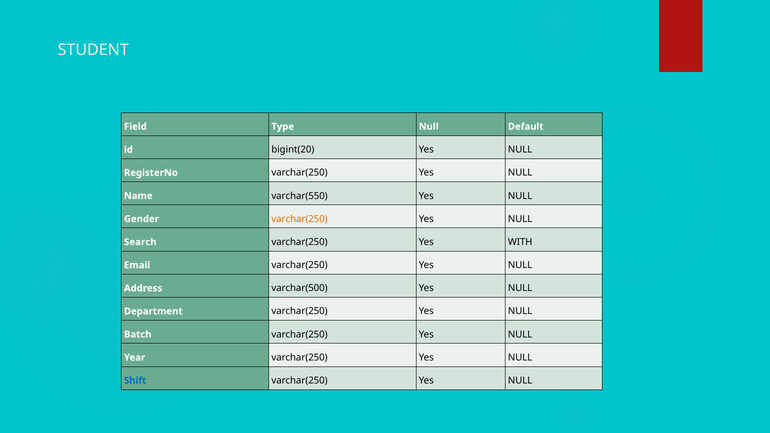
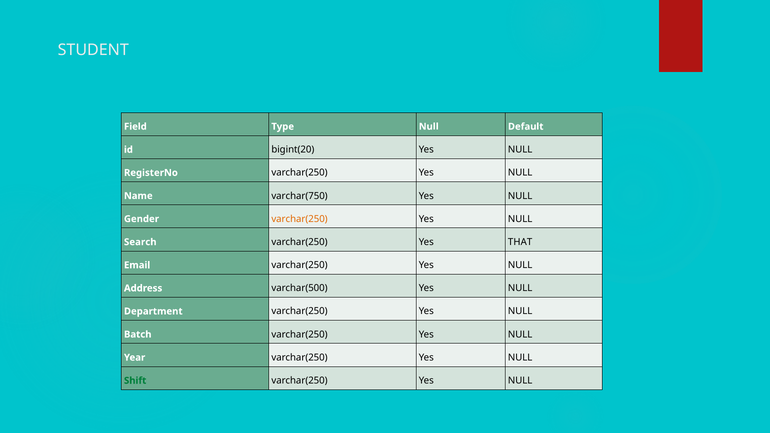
varchar(550: varchar(550 -> varchar(750
WITH: WITH -> THAT
Shift colour: blue -> green
